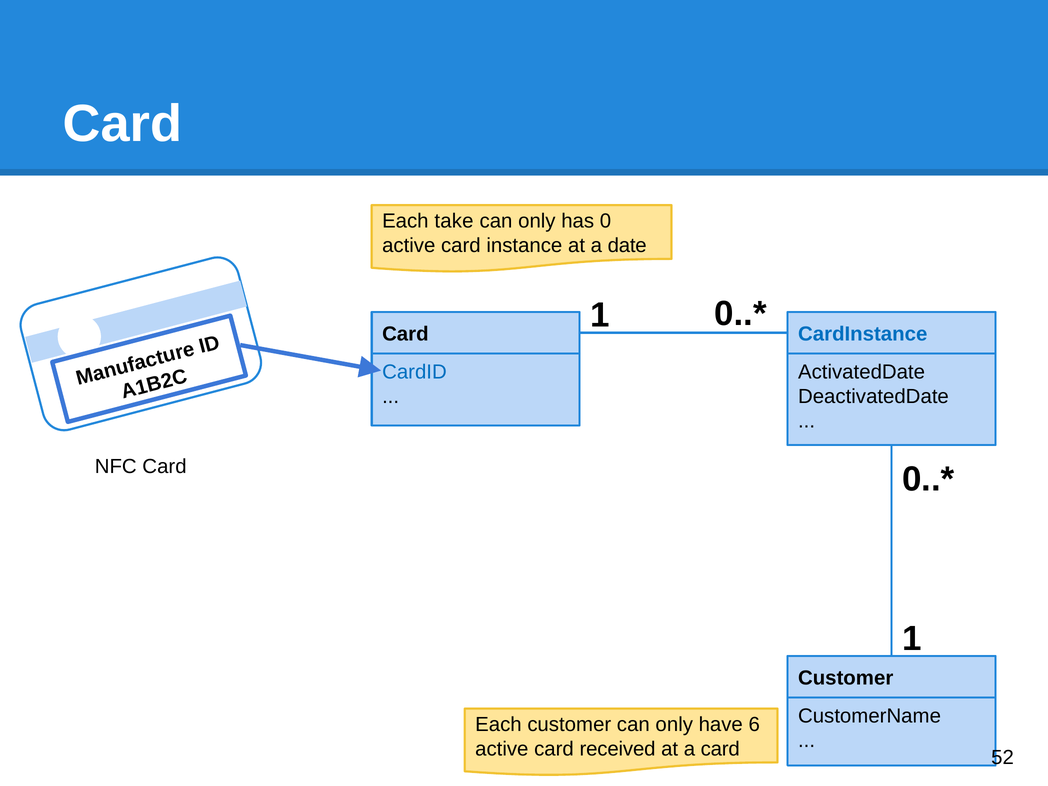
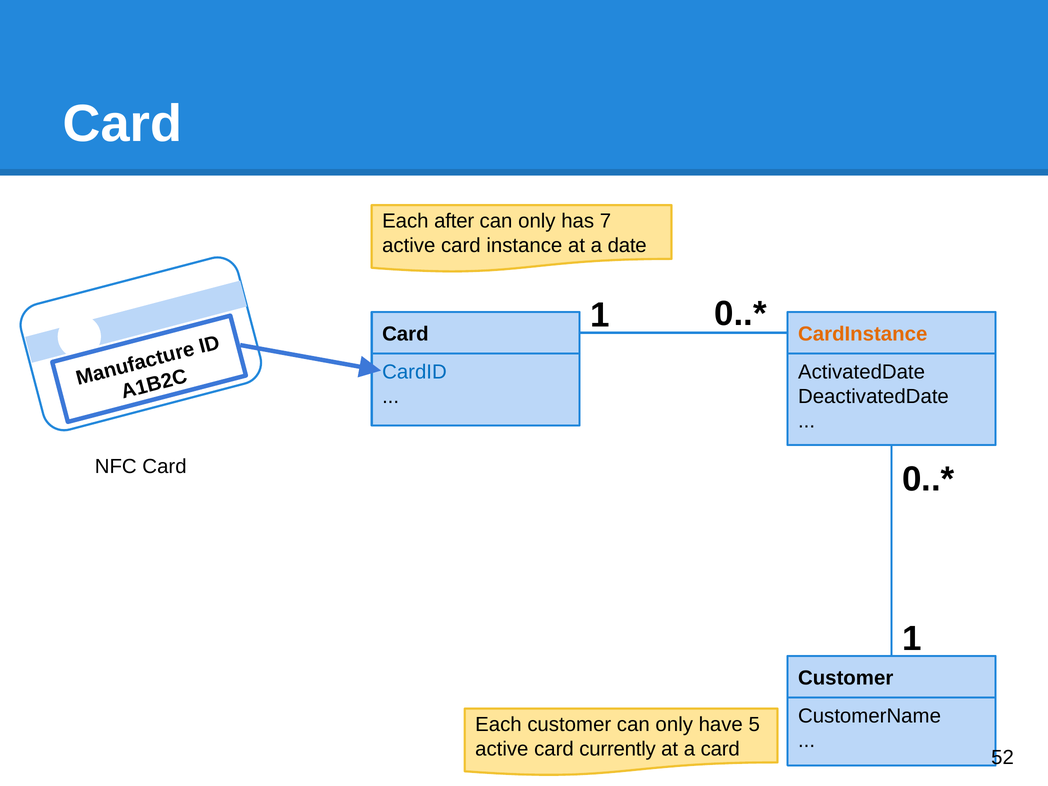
take: take -> after
0: 0 -> 7
CardInstance colour: blue -> orange
6: 6 -> 5
received: received -> currently
